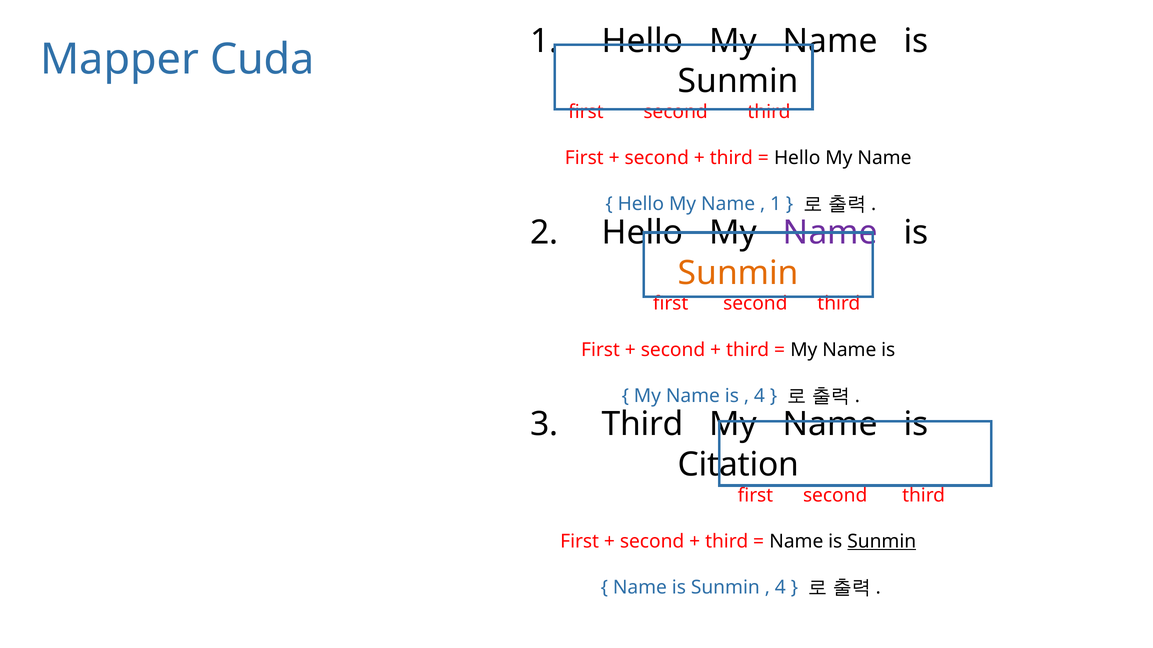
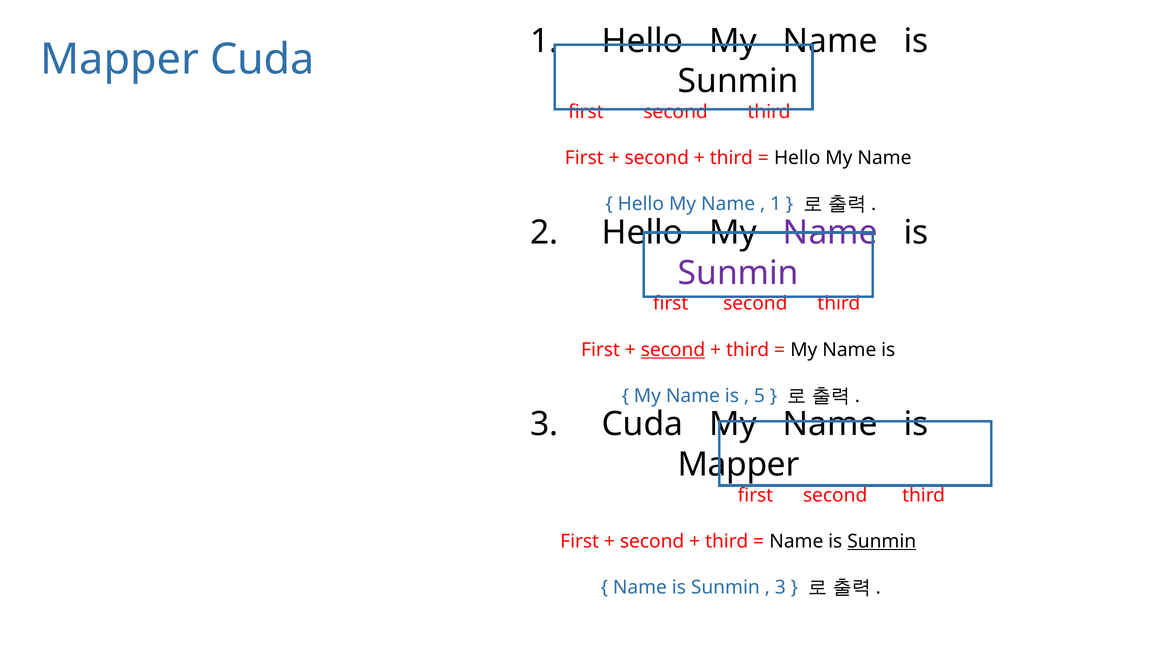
Sunmin at (738, 273) colour: orange -> purple
second at (673, 350) underline: none -> present
4 at (759, 396): 4 -> 5
3 Third: Third -> Cuda
Citation at (738, 465): Citation -> Mapper
4 at (780, 588): 4 -> 3
